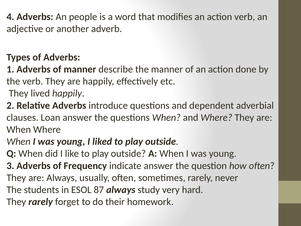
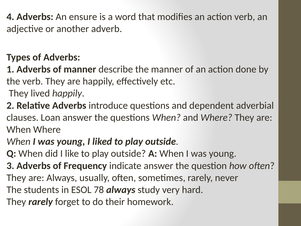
people: people -> ensure
87: 87 -> 78
